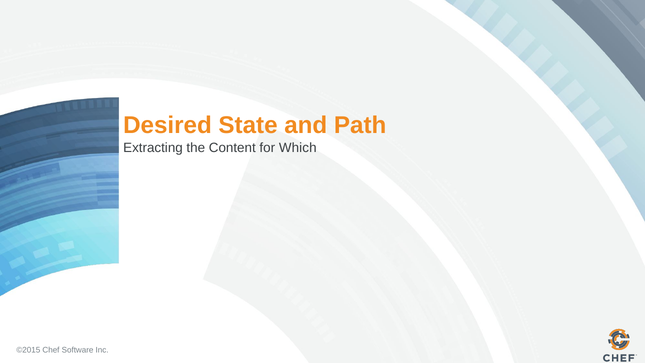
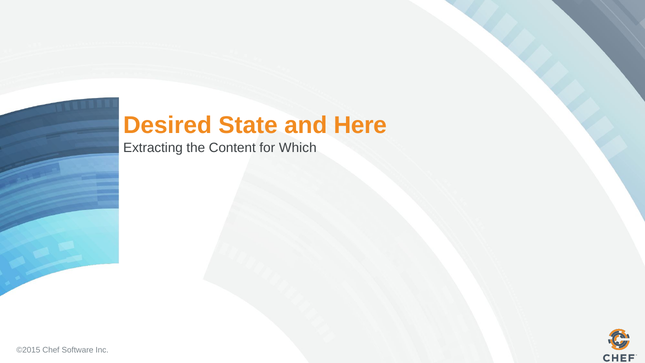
Path: Path -> Here
